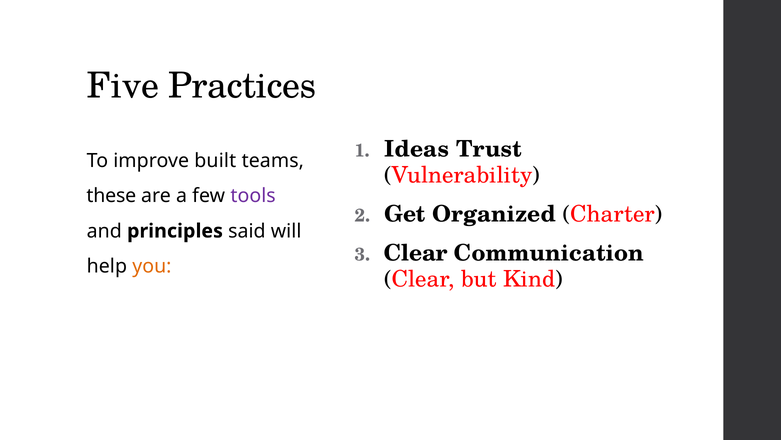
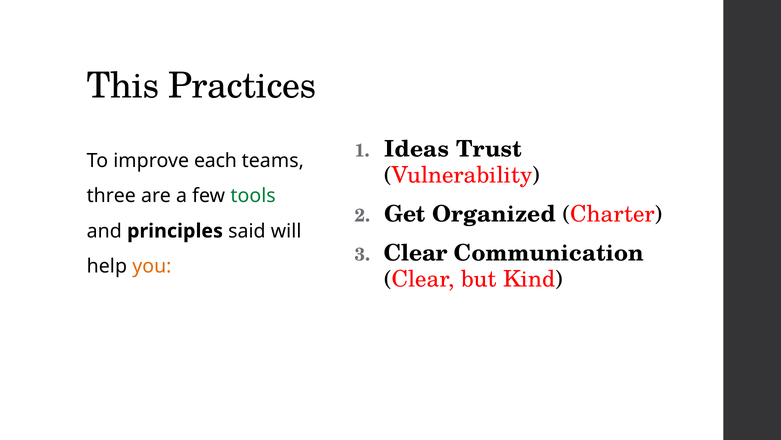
Five: Five -> This
built: built -> each
these: these -> three
tools colour: purple -> green
